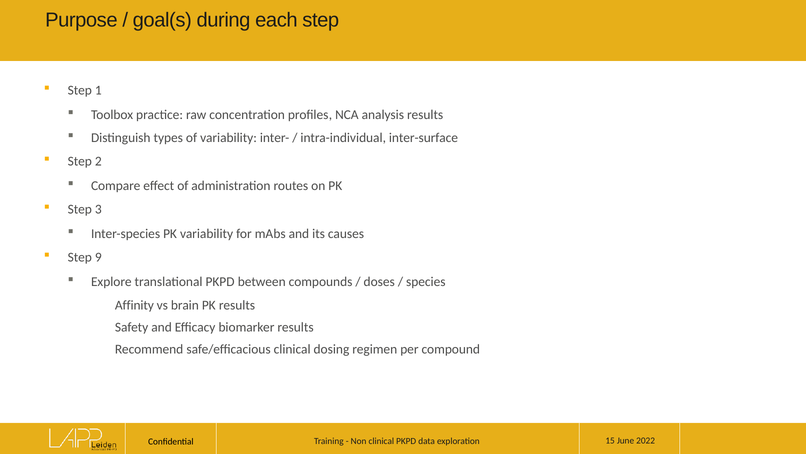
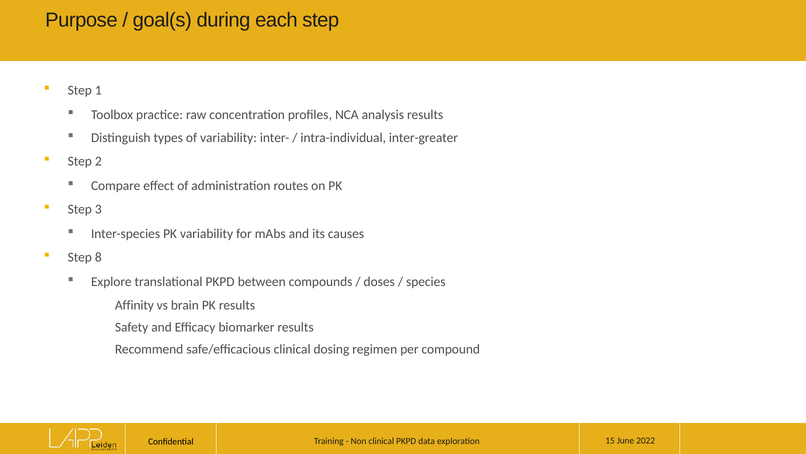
inter-surface: inter-surface -> inter-greater
9: 9 -> 8
